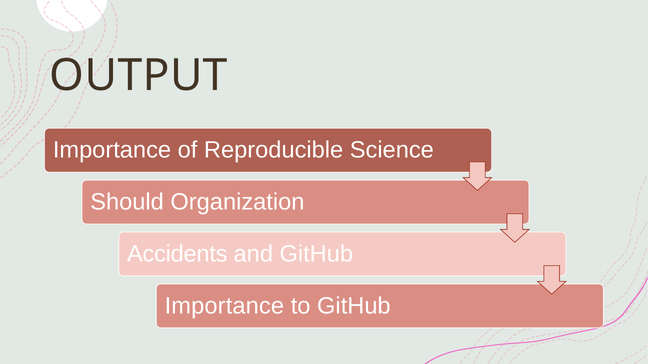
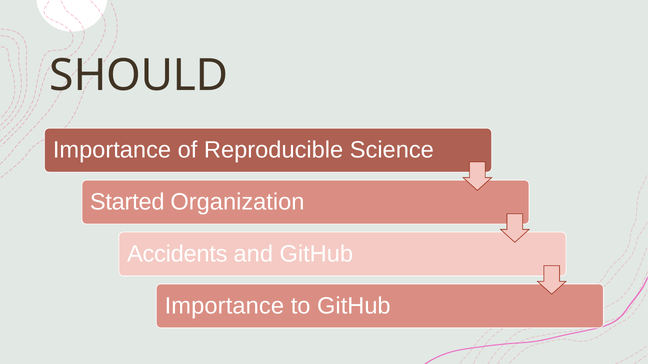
OUTPUT: OUTPUT -> SHOULD
Should: Should -> Started
